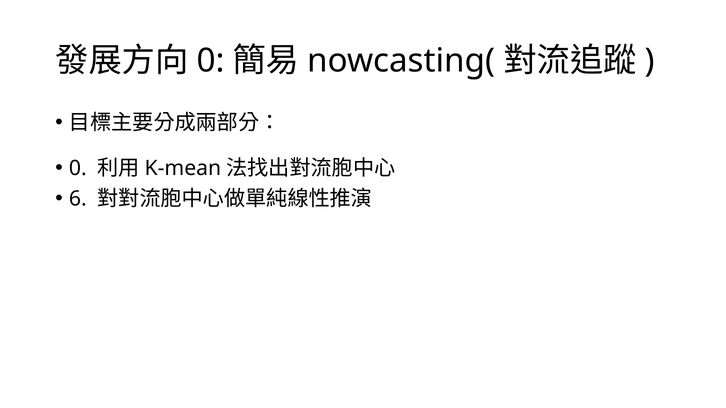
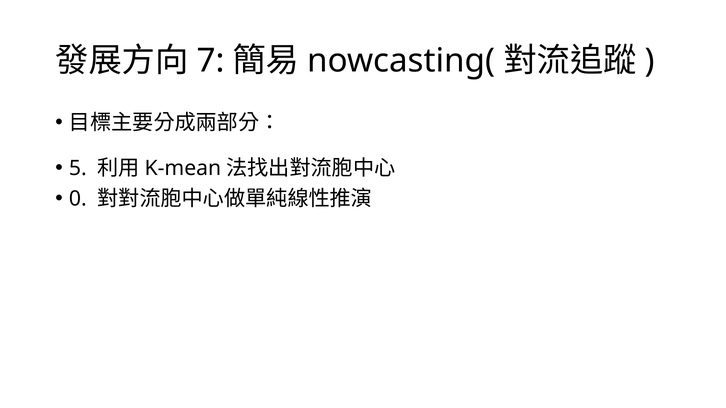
0 at (211, 61): 0 -> 7
0 at (78, 168): 0 -> 5
6: 6 -> 0
